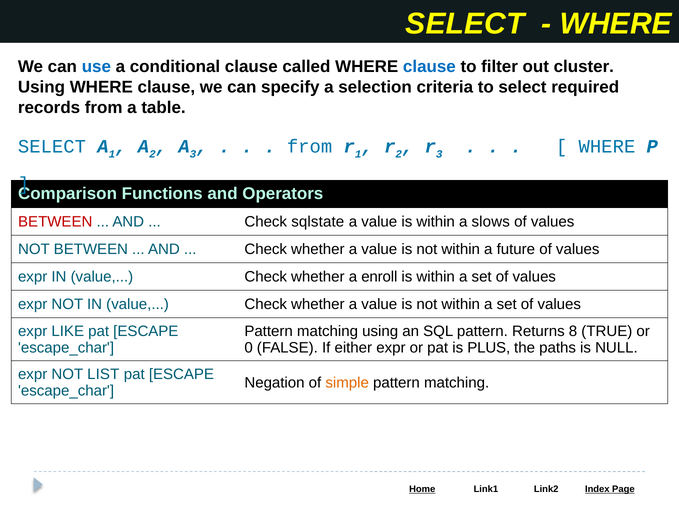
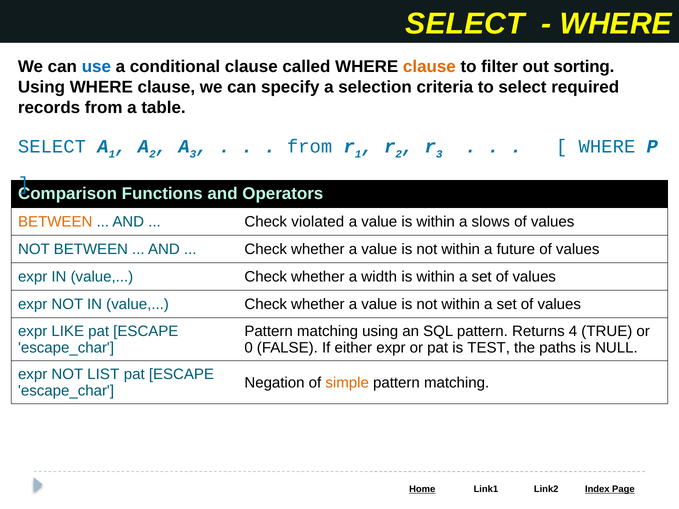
clause at (429, 67) colour: blue -> orange
cluster: cluster -> sorting
BETWEEN at (55, 222) colour: red -> orange
sqlstate: sqlstate -> violated
enroll: enroll -> width
8: 8 -> 4
PLUS: PLUS -> TEST
